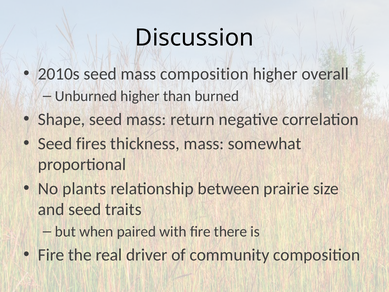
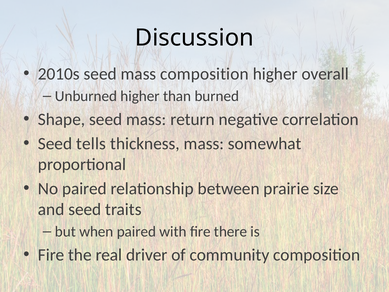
fires: fires -> tells
No plants: plants -> paired
